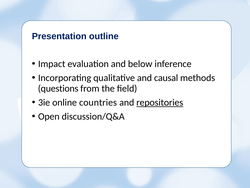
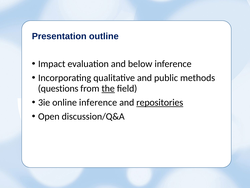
causal: causal -> public
the underline: none -> present
online countries: countries -> inference
